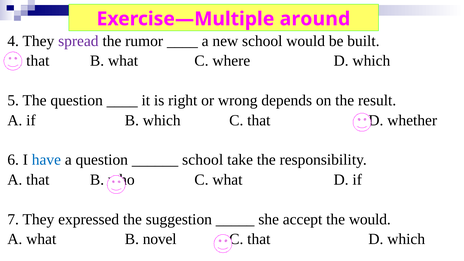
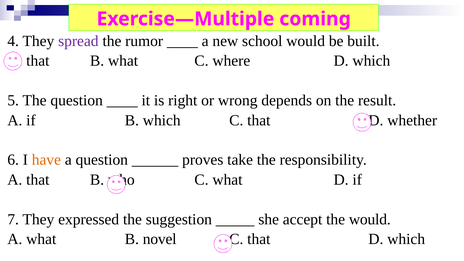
around: around -> coming
have colour: blue -> orange
school at (203, 160): school -> proves
